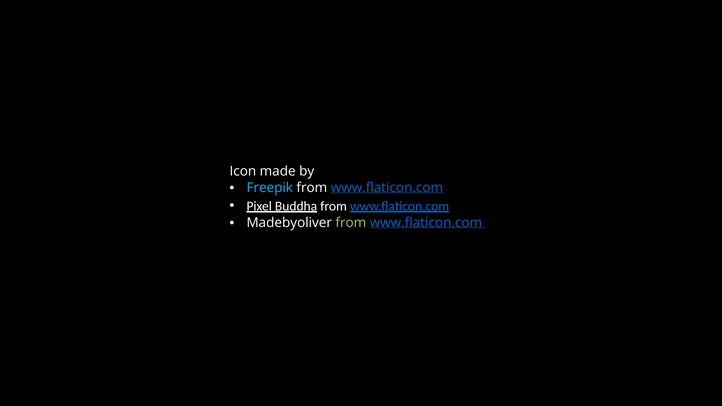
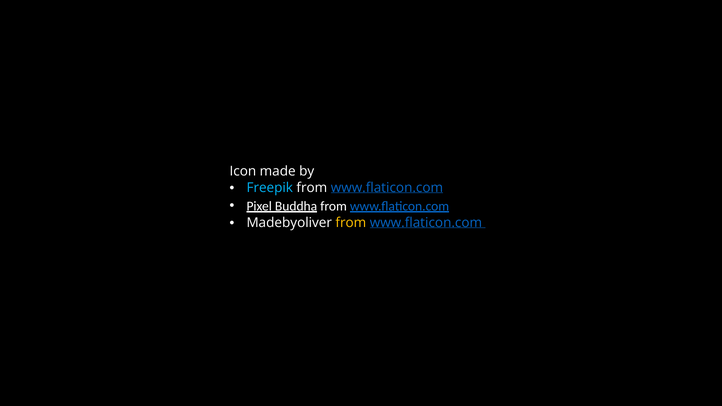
from at (351, 223) colour: light green -> yellow
